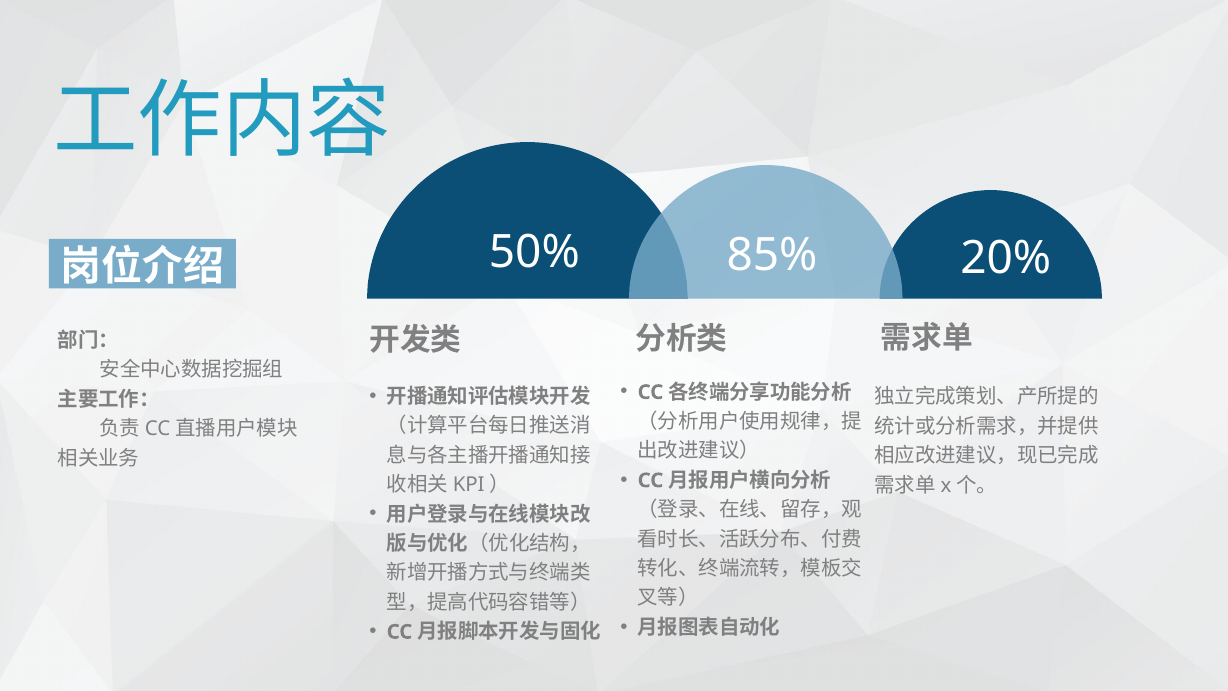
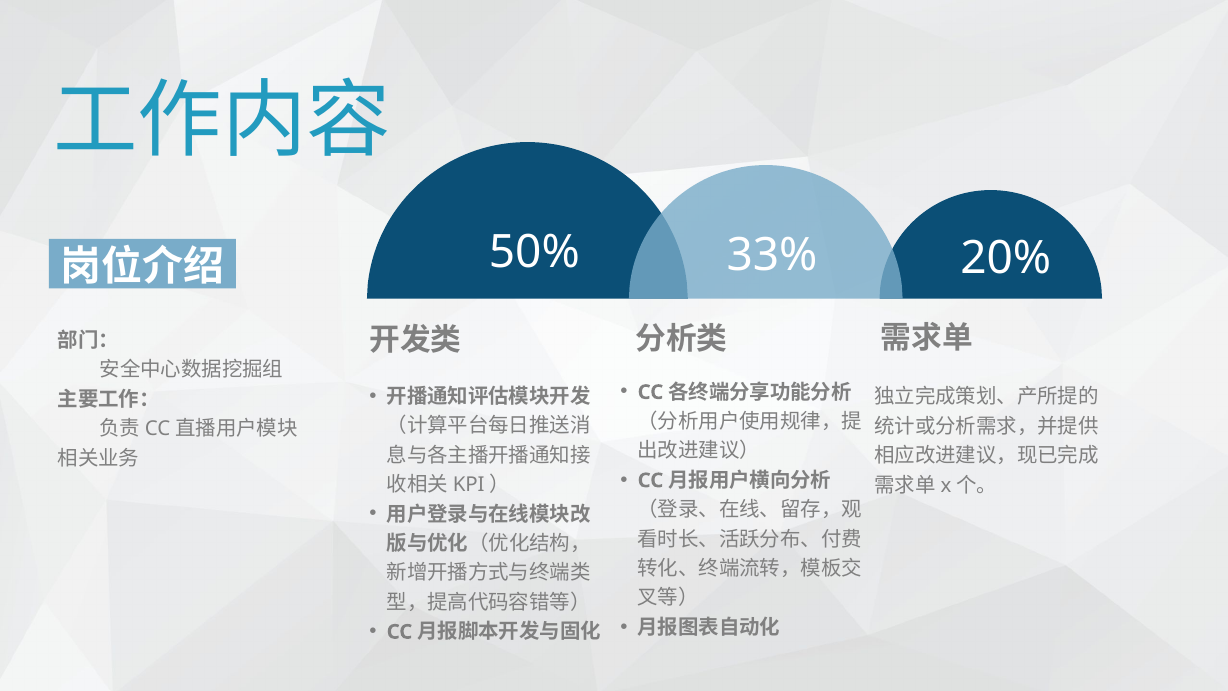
85%: 85% -> 33%
